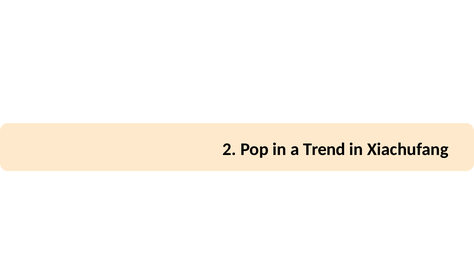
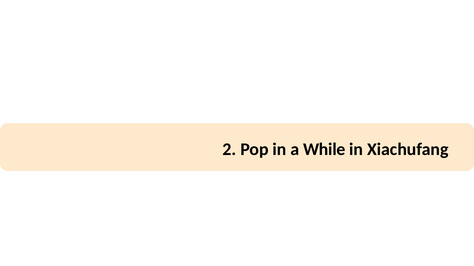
Trend: Trend -> While
